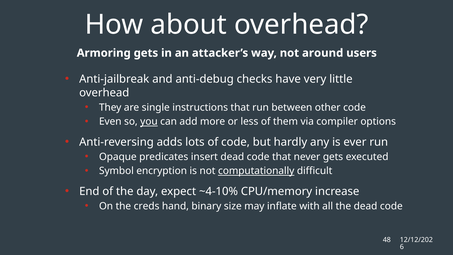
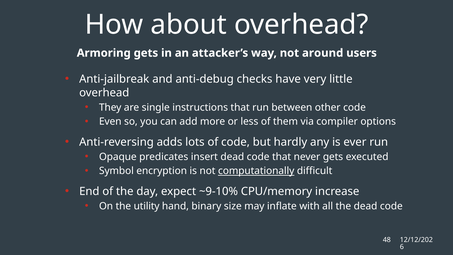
you underline: present -> none
~4-10%: ~4-10% -> ~9-10%
creds: creds -> utility
